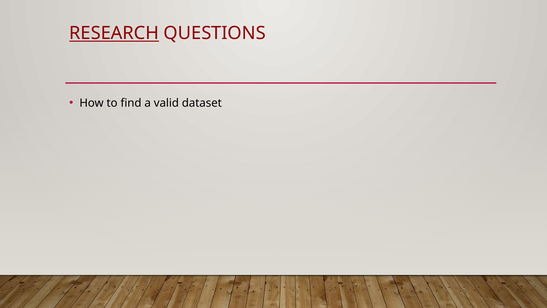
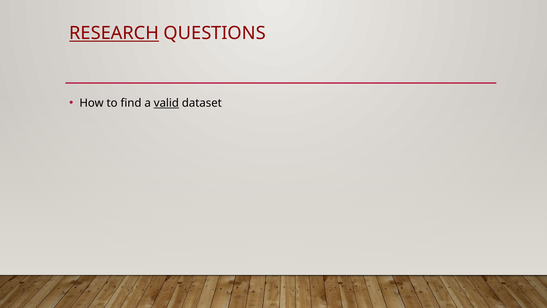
valid underline: none -> present
